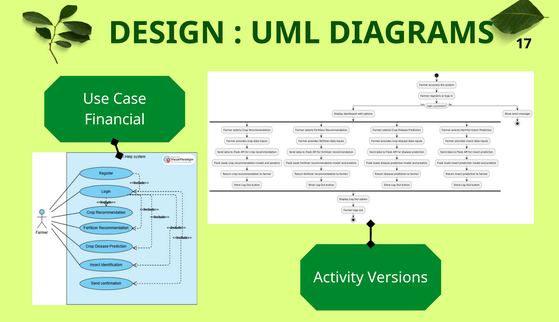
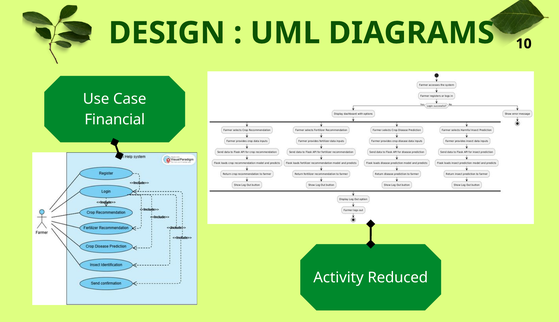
17: 17 -> 10
Versions: Versions -> Reduced
